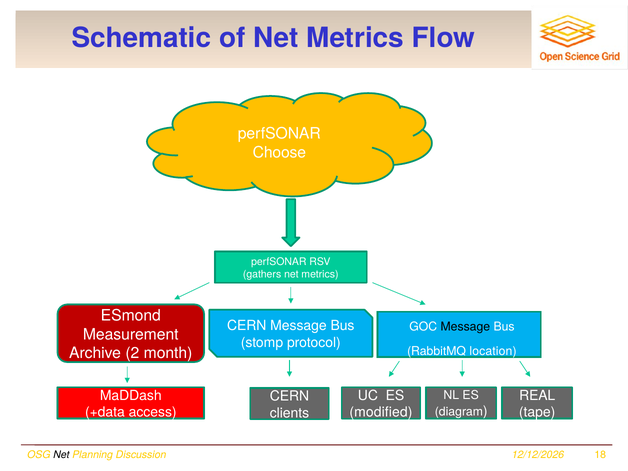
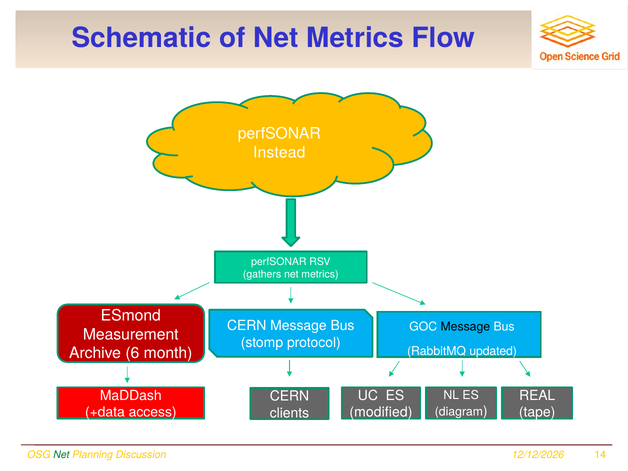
Choose: Choose -> Instead
location: location -> updated
2: 2 -> 6
Net at (61, 455) colour: black -> green
18: 18 -> 14
